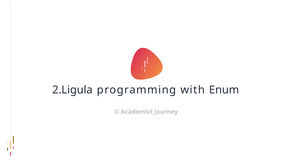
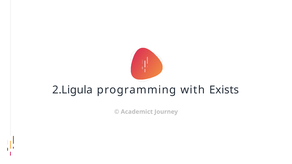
Enum: Enum -> Exists
